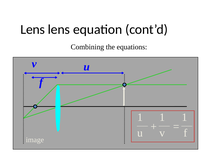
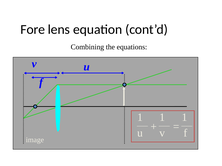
Lens at (33, 30): Lens -> Fore
